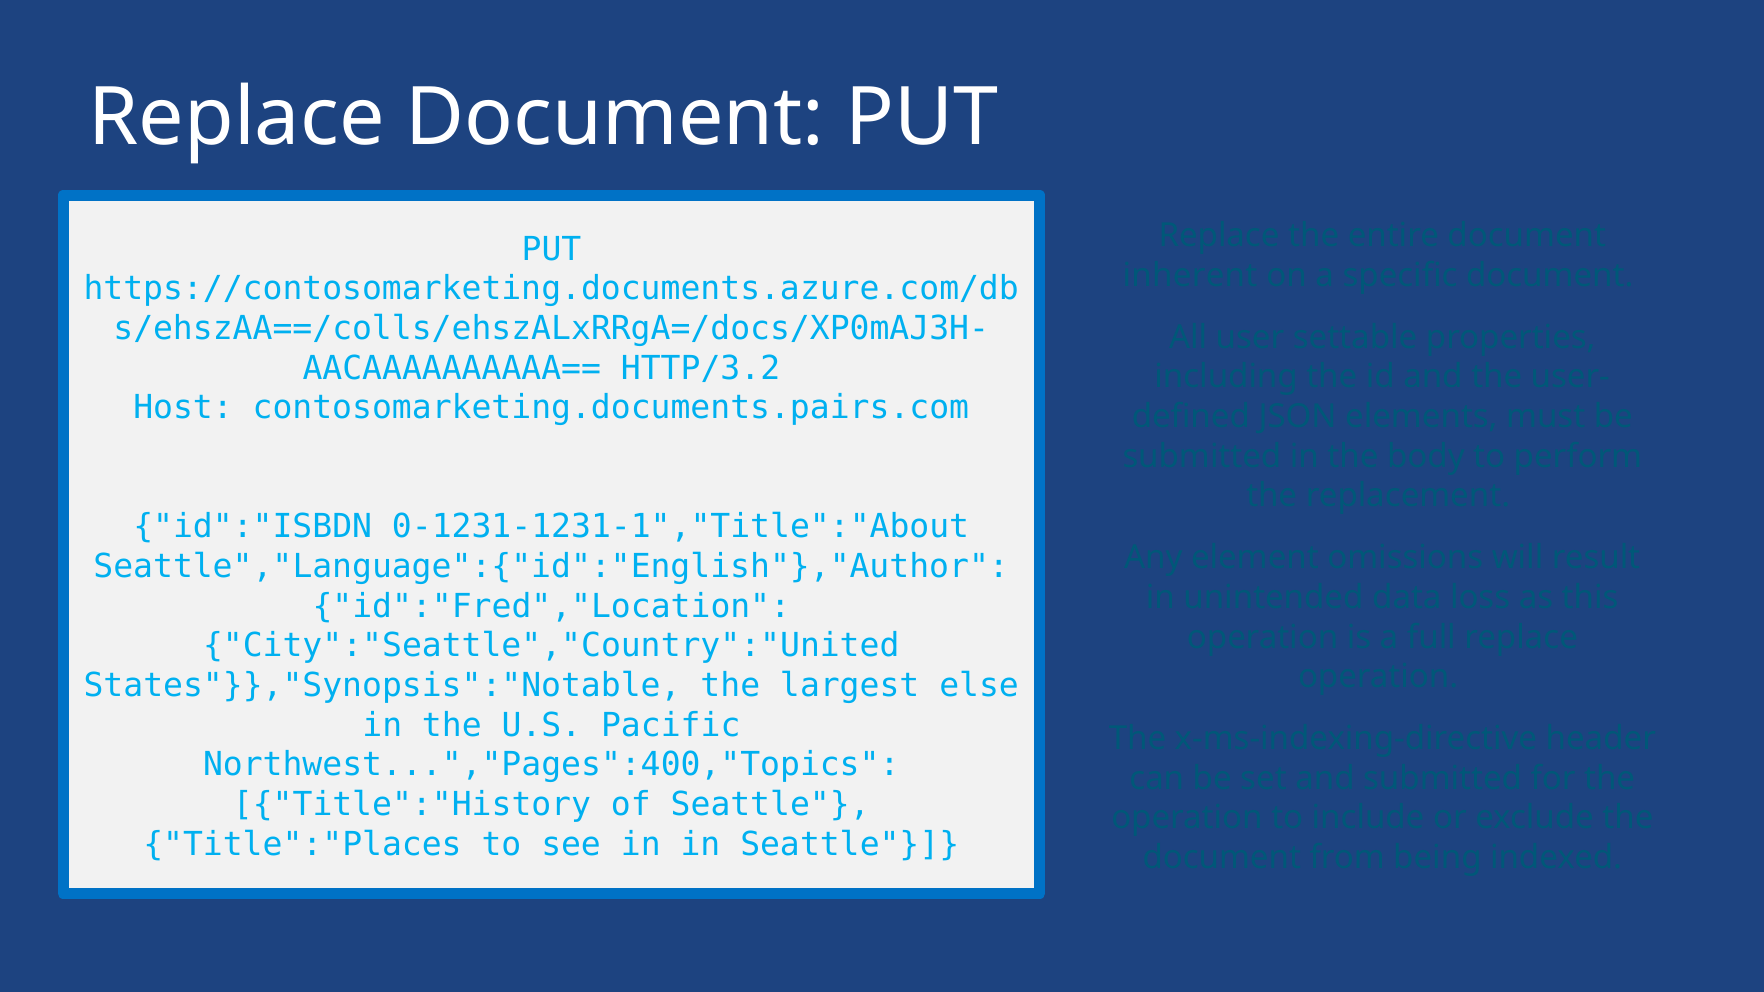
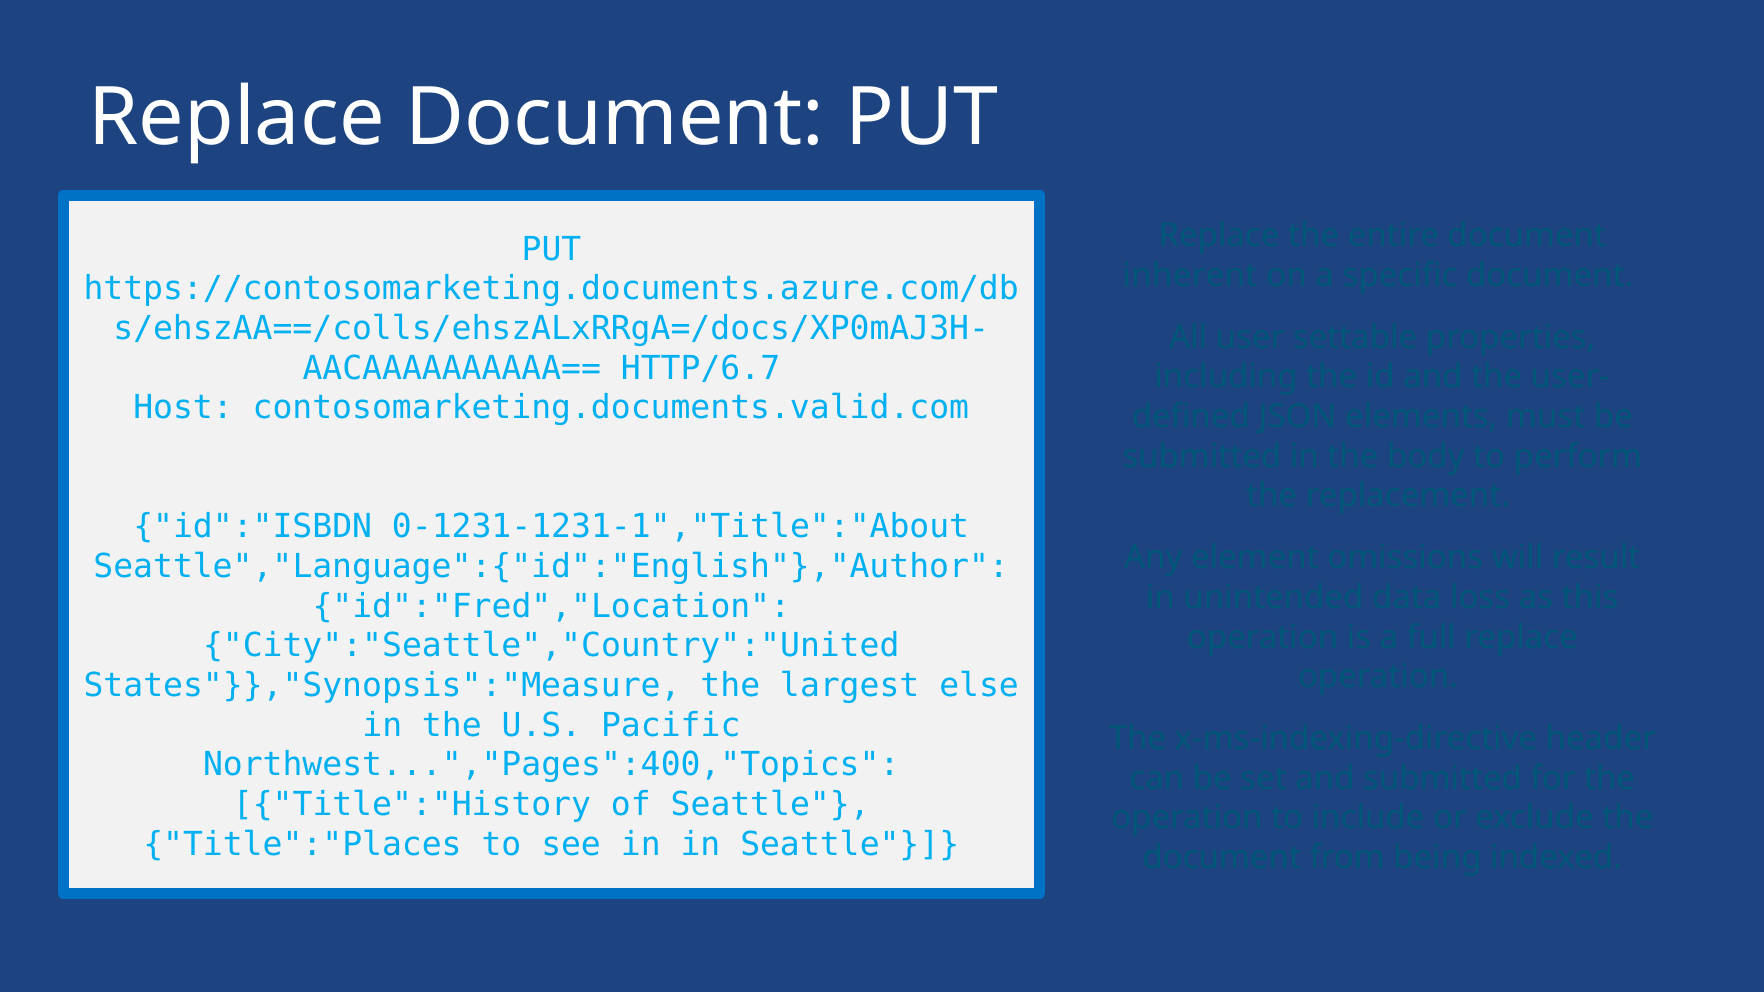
HTTP/3.2: HTTP/3.2 -> HTTP/6.7
contosomarketing.documents.pairs.com: contosomarketing.documents.pairs.com -> contosomarketing.documents.valid.com
States"}},"Synopsis":"Notable: States"}},"Synopsis":"Notable -> States"}},"Synopsis":"Measure
